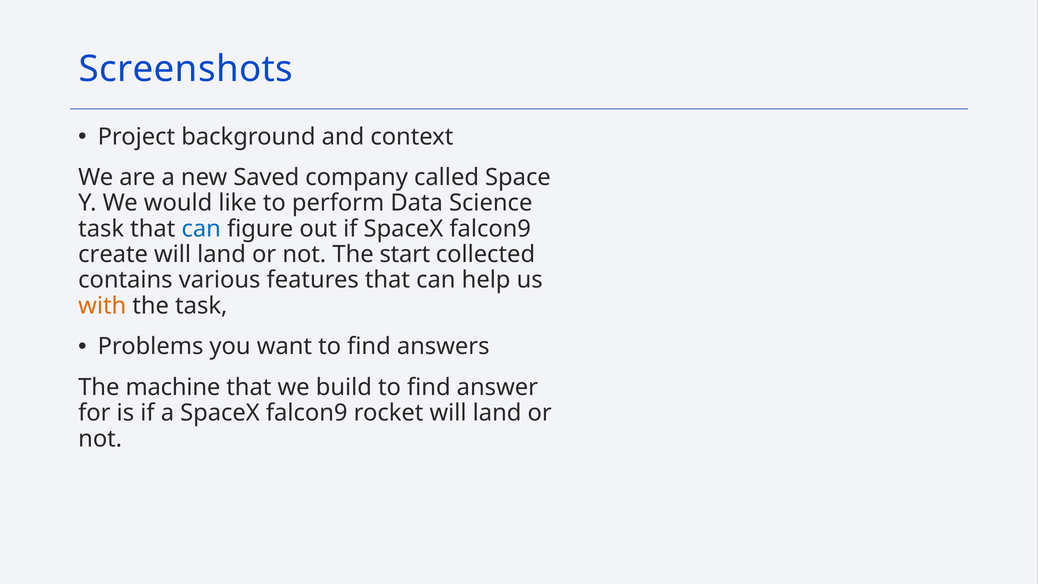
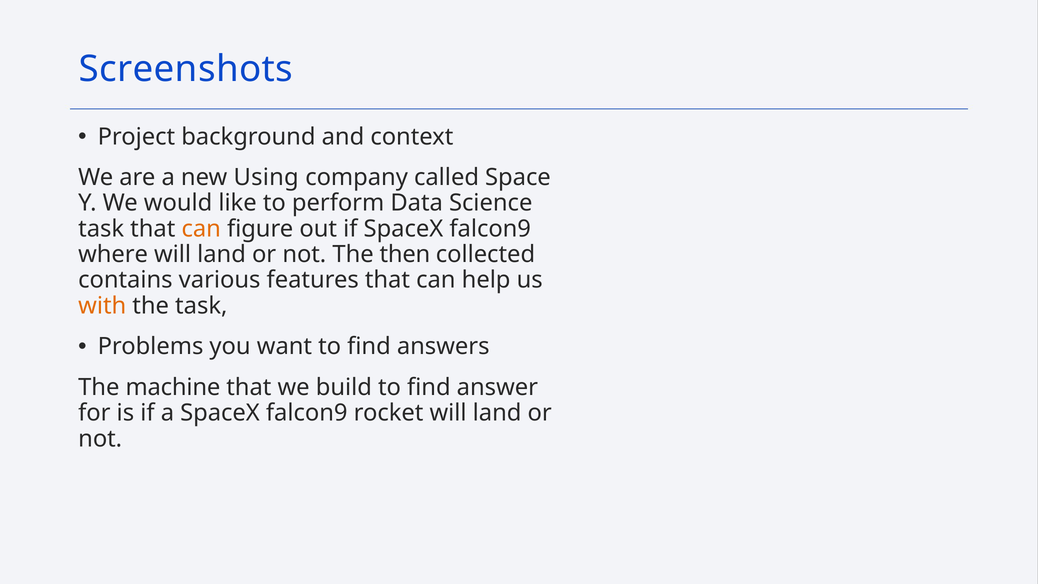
Saved: Saved -> Using
can at (201, 229) colour: blue -> orange
create: create -> where
start: start -> then
